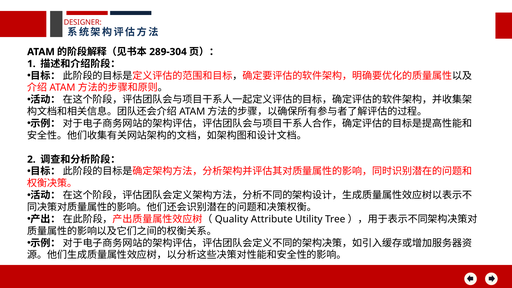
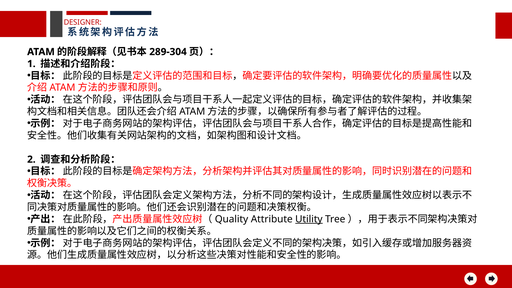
Utility underline: none -> present
